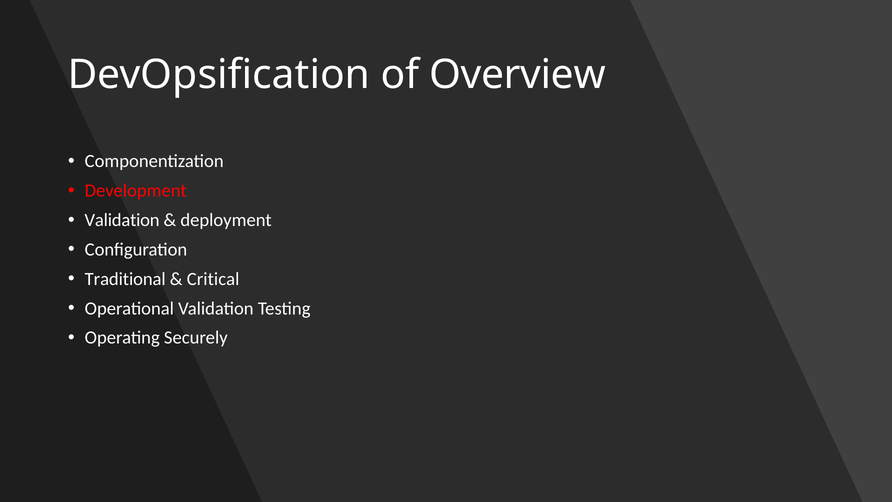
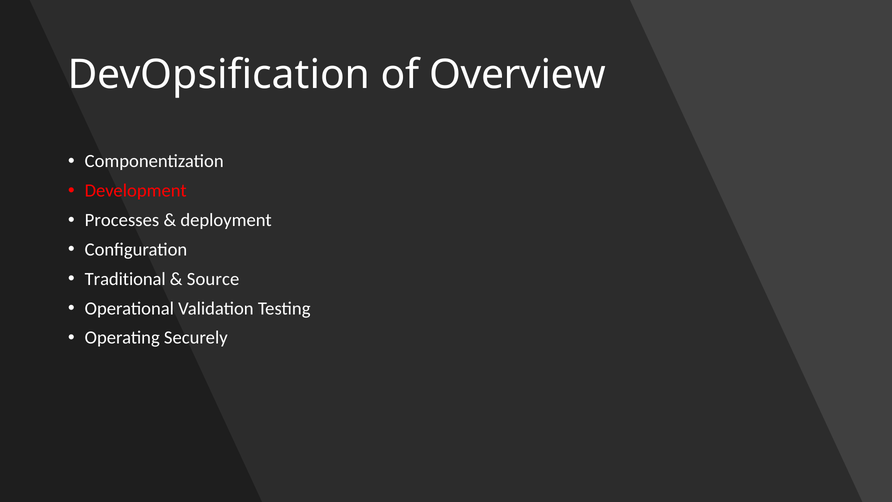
Validation at (122, 220): Validation -> Processes
Critical: Critical -> Source
